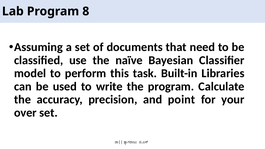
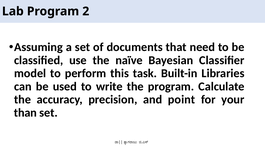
8: 8 -> 2
over: over -> than
